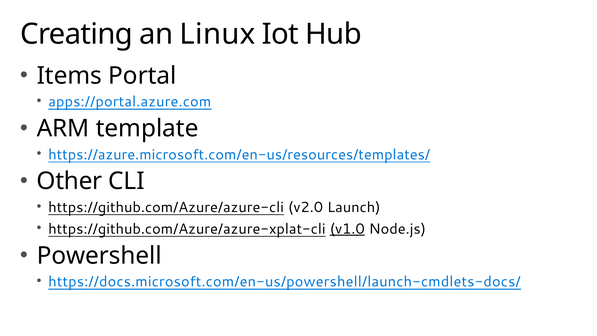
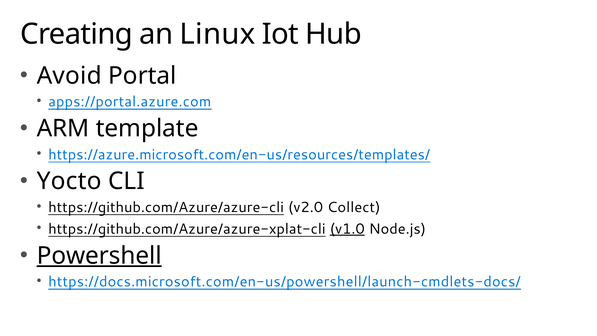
Items: Items -> Avoid
Other: Other -> Yocto
Launch: Launch -> Collect
Powershell underline: none -> present
